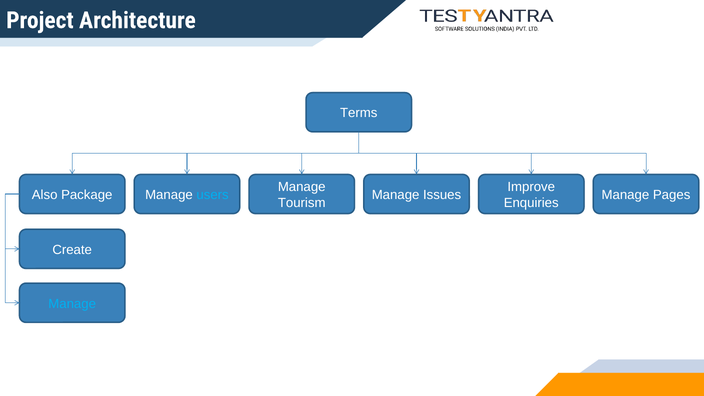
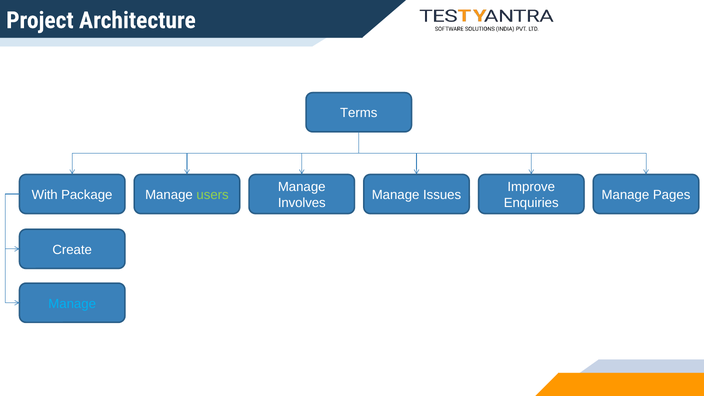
Also: Also -> With
users colour: light blue -> light green
Tourism: Tourism -> Involves
